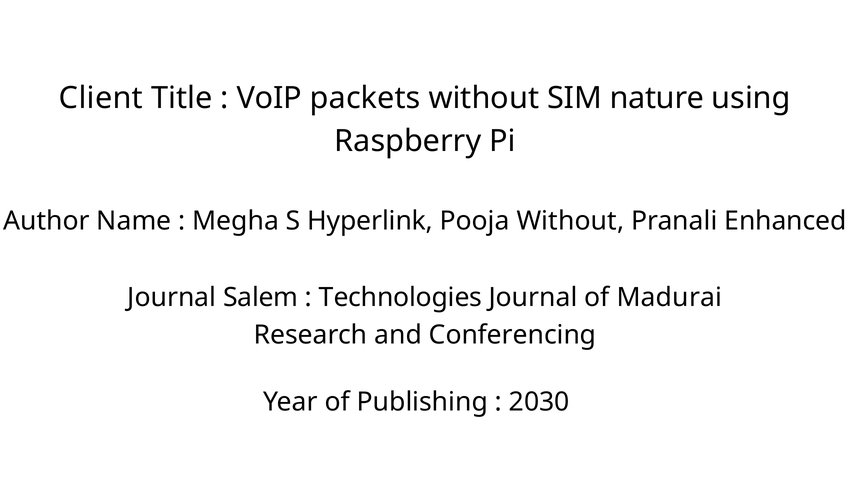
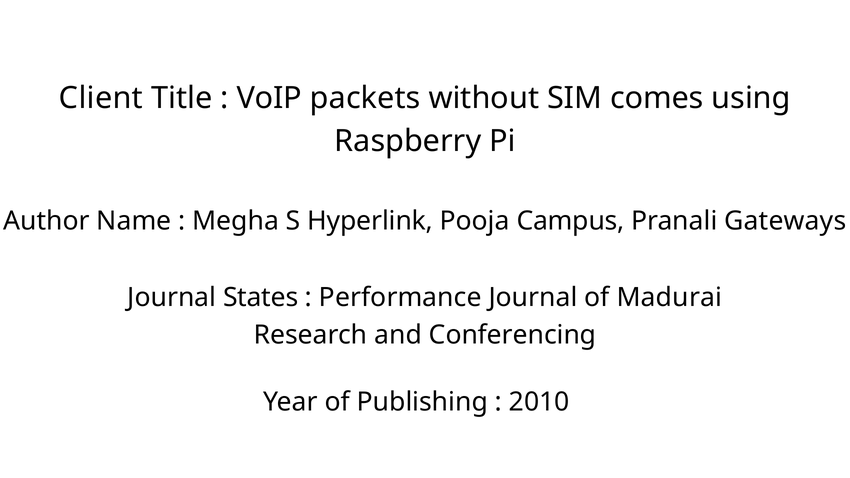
nature: nature -> comes
Pooja Without: Without -> Campus
Enhanced: Enhanced -> Gateways
Salem: Salem -> States
Technologies: Technologies -> Performance
2030: 2030 -> 2010
